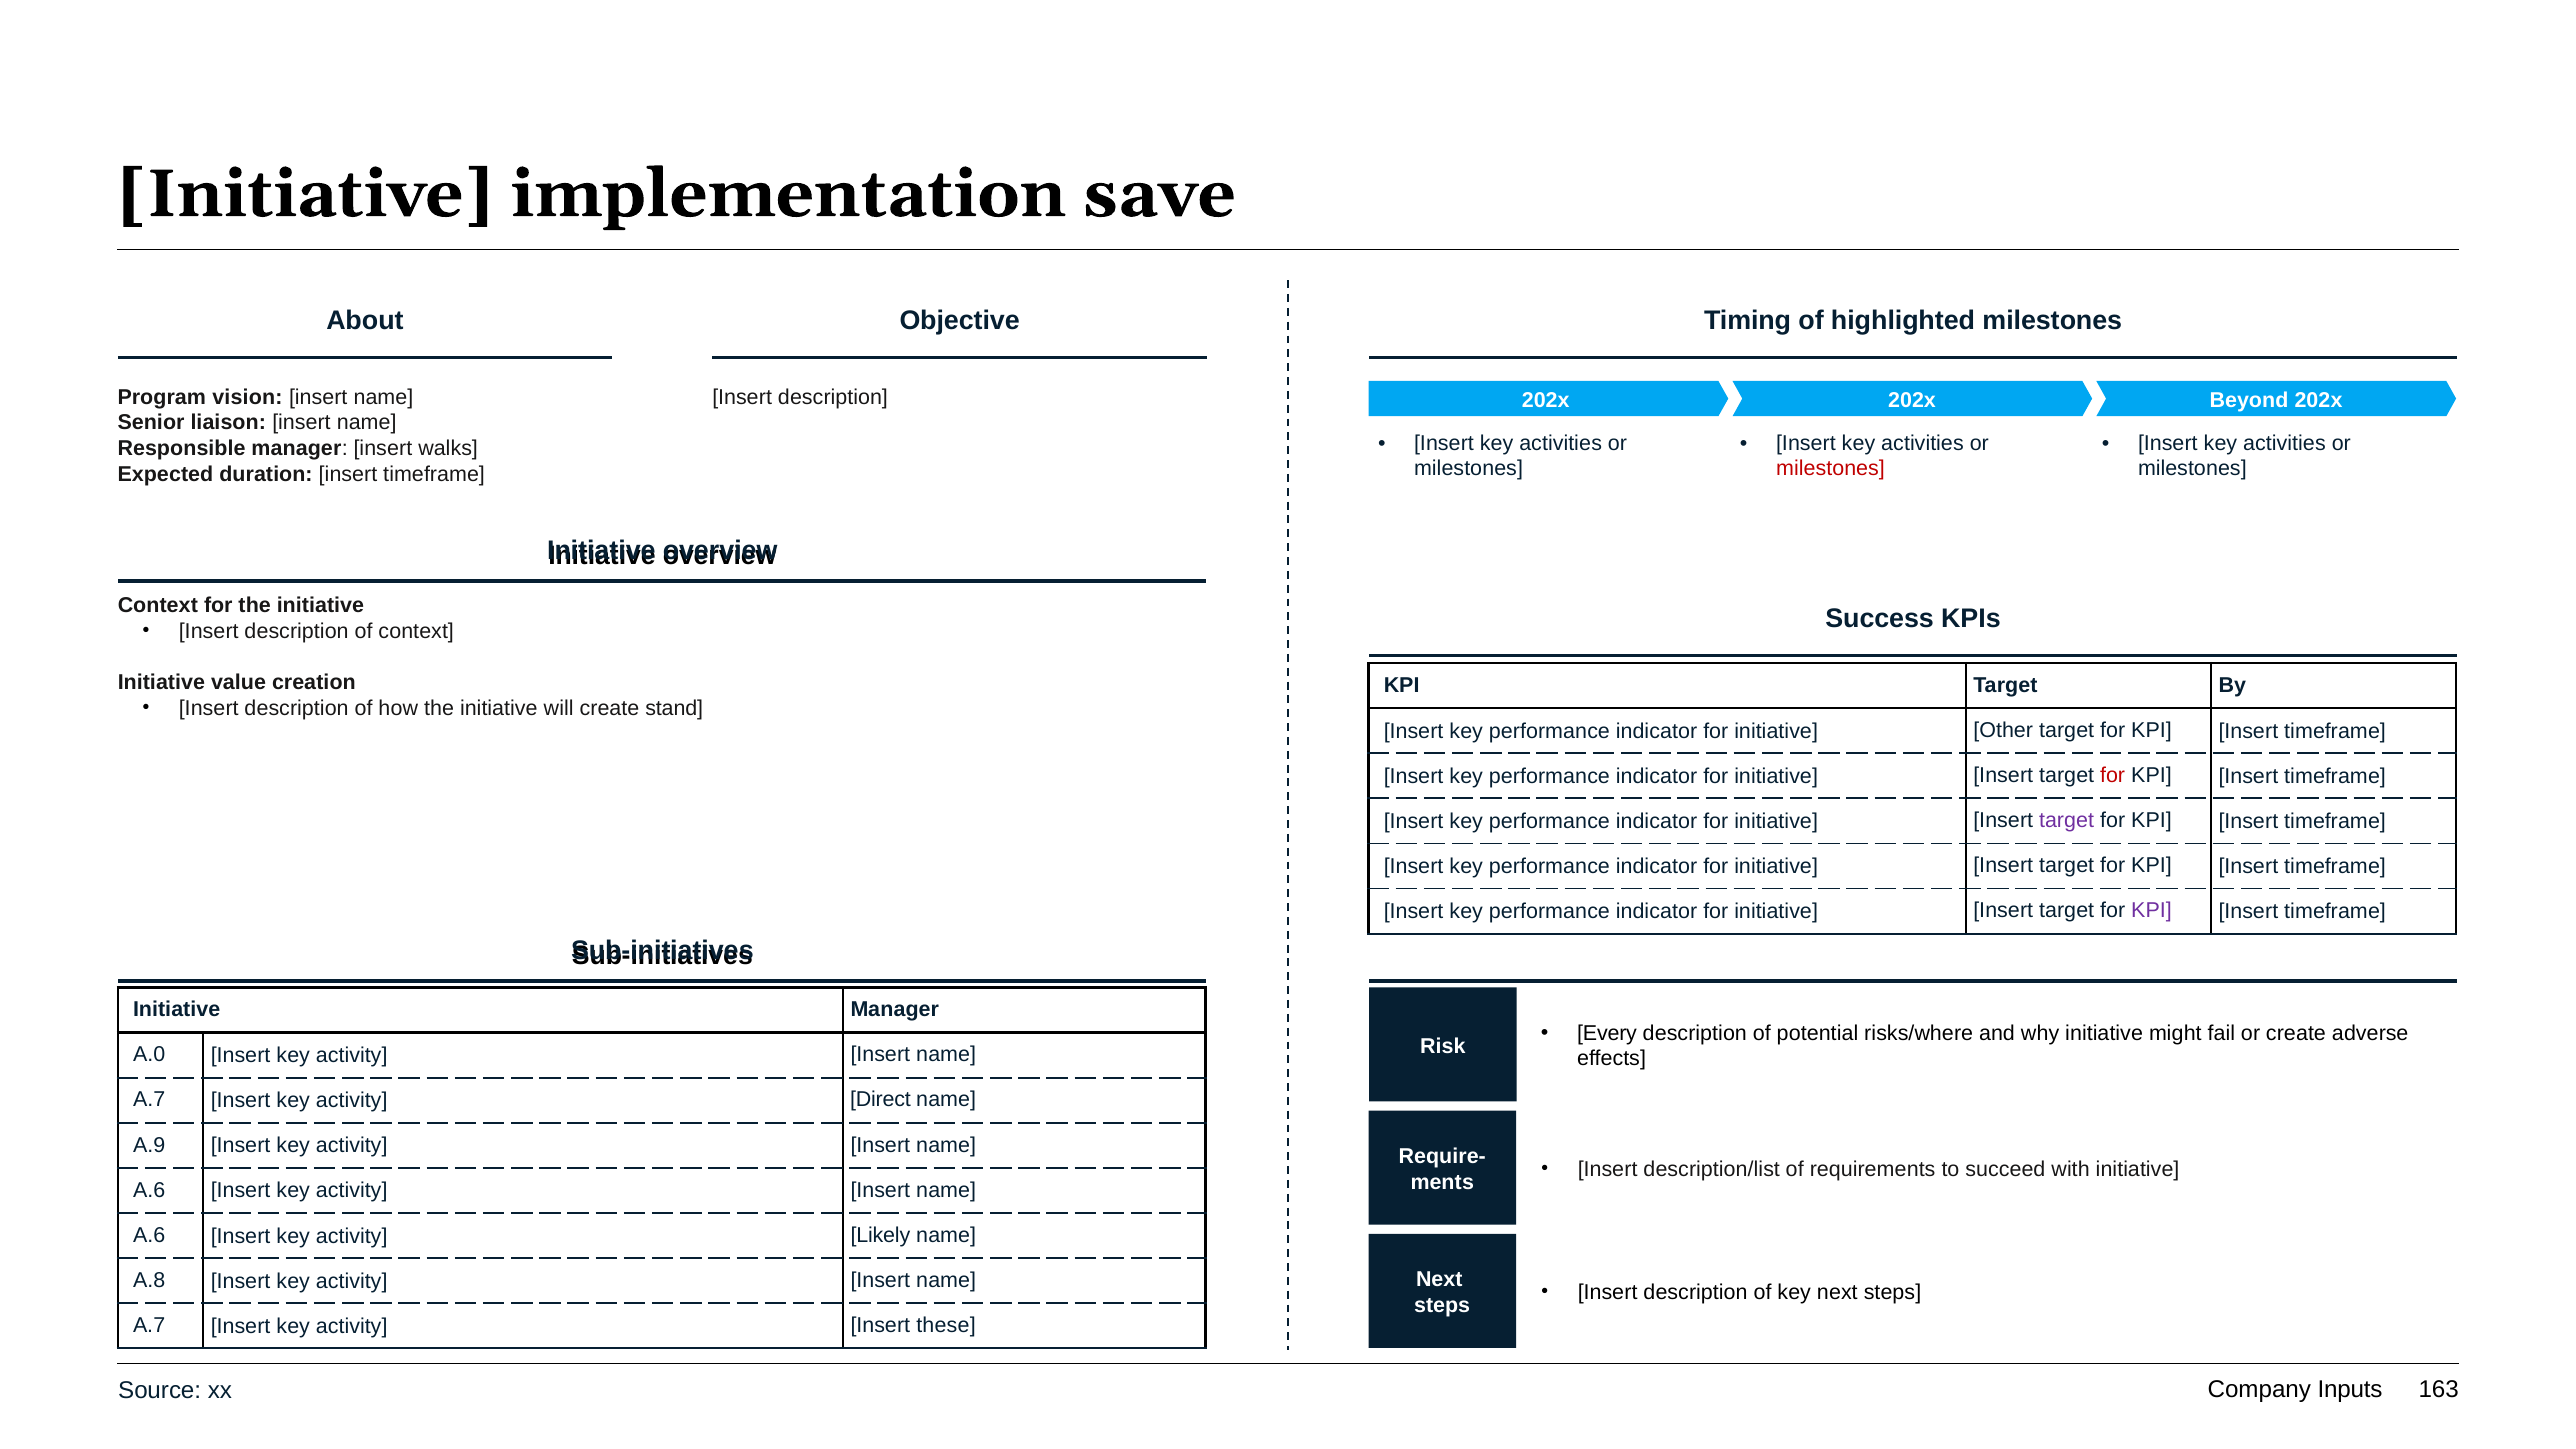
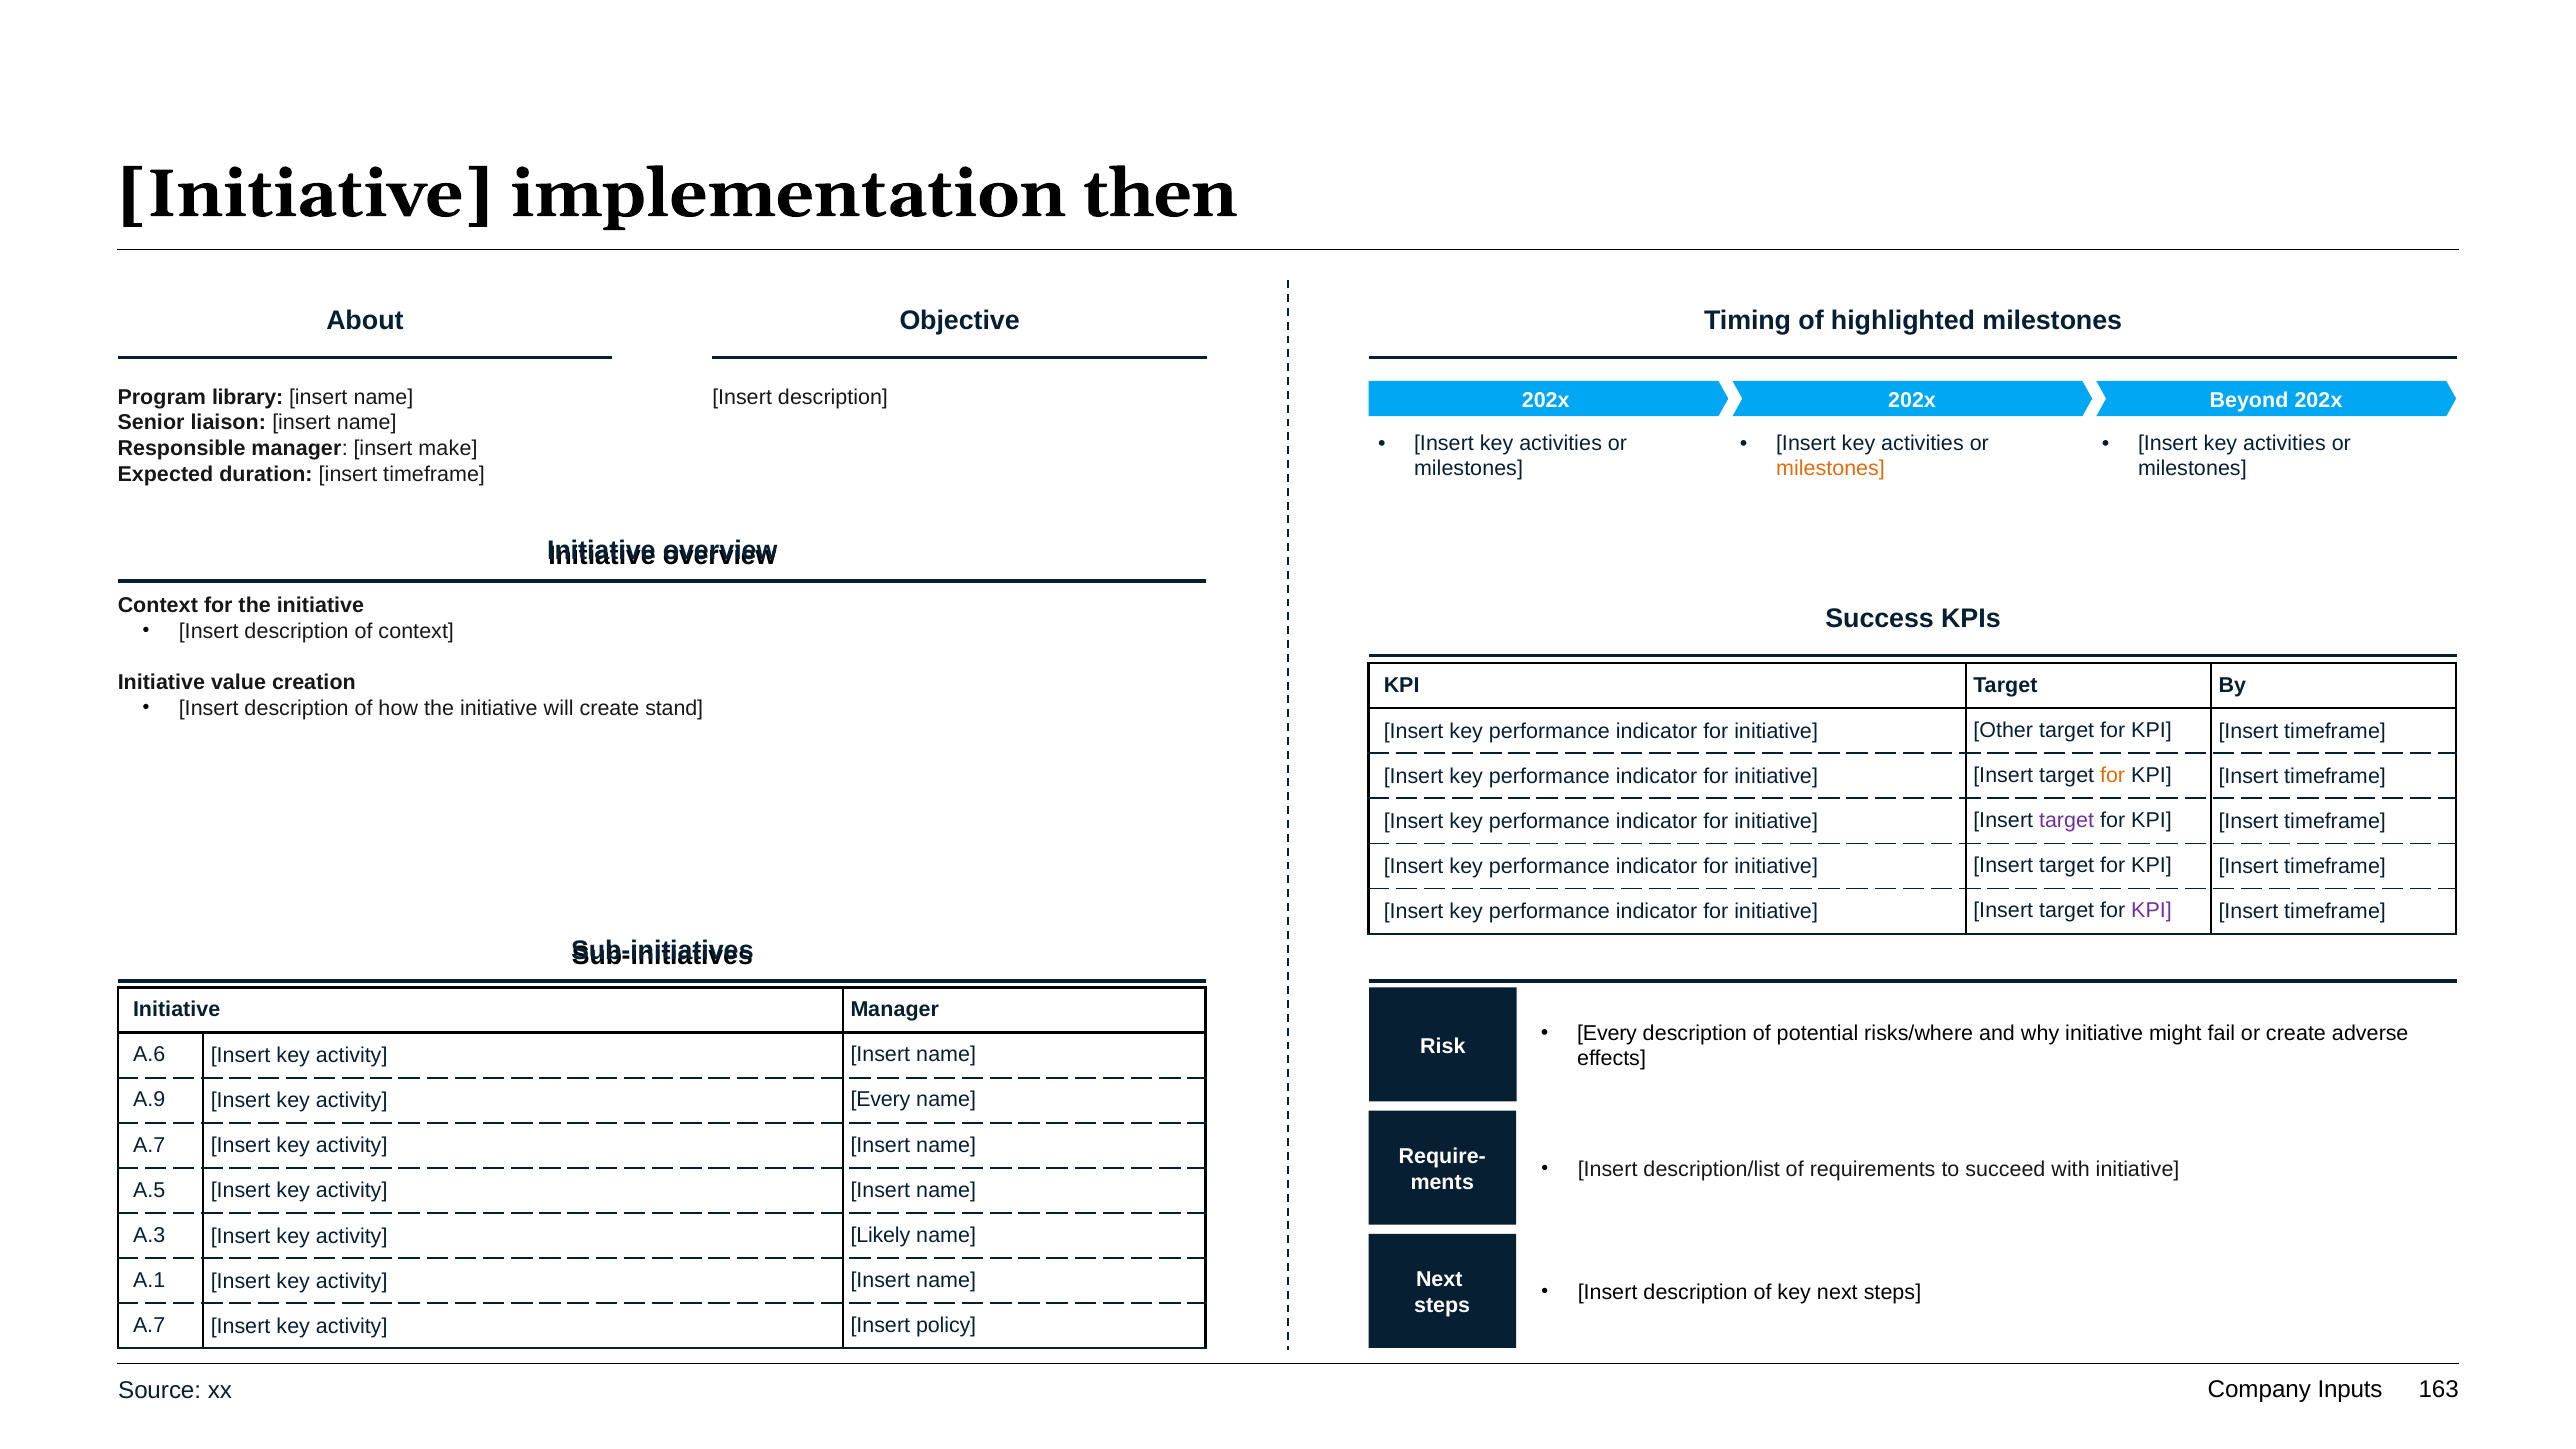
save: save -> then
vision: vision -> library
walks: walks -> make
milestones at (1831, 468) colour: red -> orange
for at (2113, 775) colour: red -> orange
A.0: A.0 -> A.6
A.7 at (149, 1100): A.7 -> A.9
activity Direct: Direct -> Every
A.9 at (149, 1145): A.9 -> A.7
A.6 at (149, 1190): A.6 -> A.5
A.6 at (149, 1235): A.6 -> A.3
A.8: A.8 -> A.1
these: these -> policy
